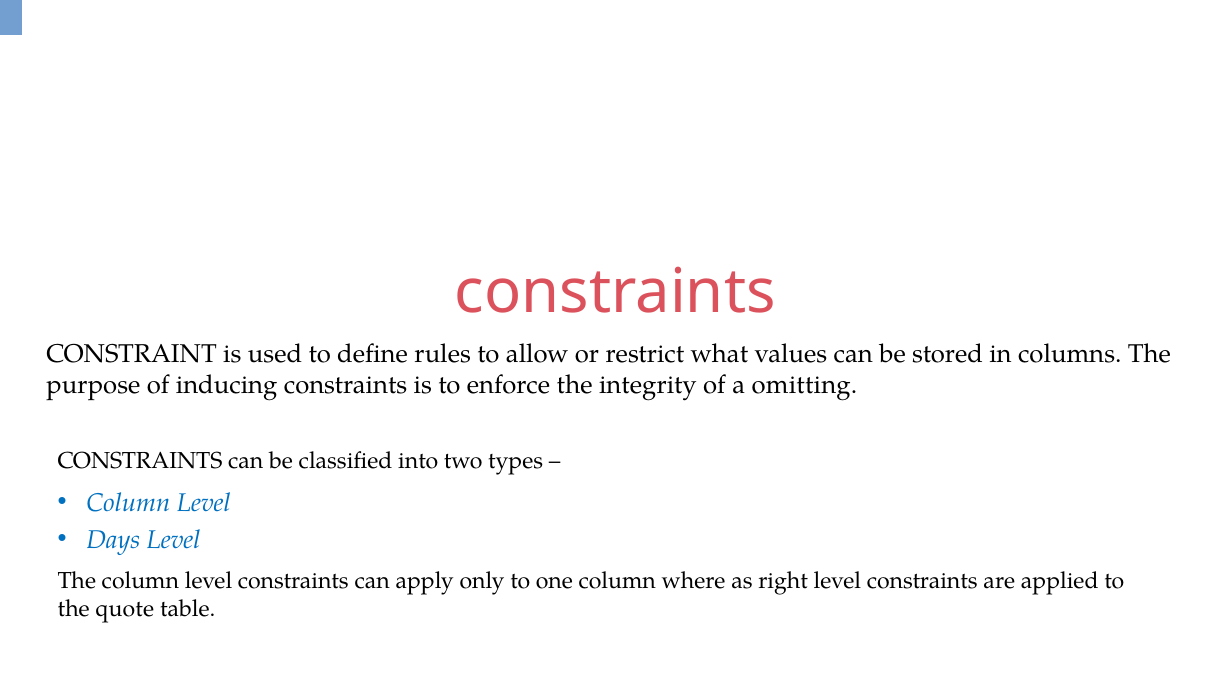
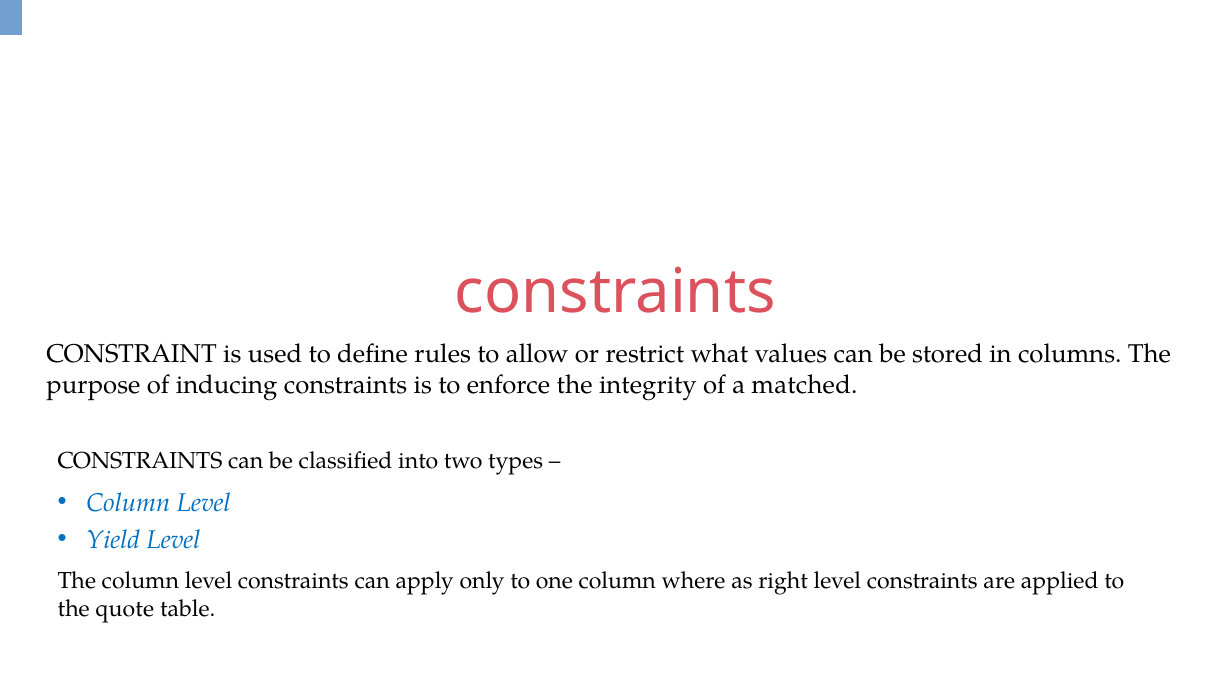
omitting: omitting -> matched
Days: Days -> Yield
